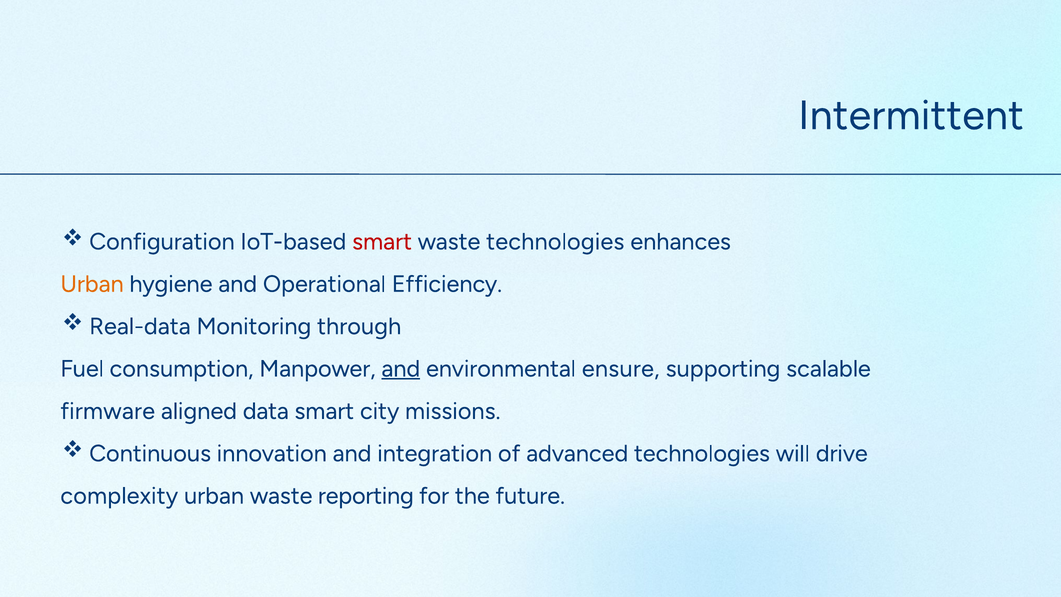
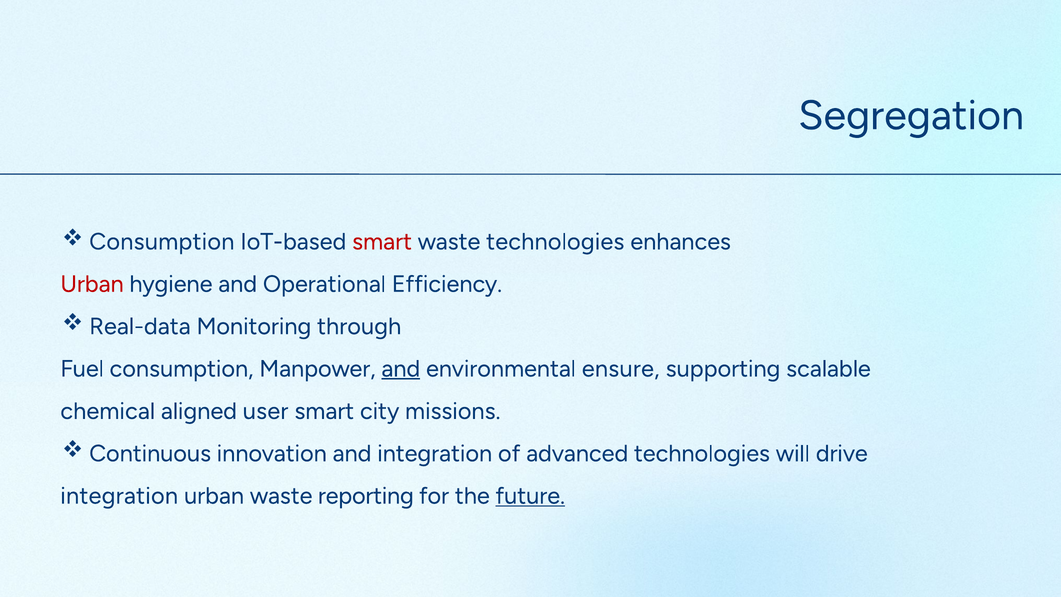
Intermittent: Intermittent -> Segregation
Configuration at (162, 242): Configuration -> Consumption
Urban at (92, 284) colour: orange -> red
firmware: firmware -> chemical
data: data -> user
complexity at (119, 496): complexity -> integration
future underline: none -> present
